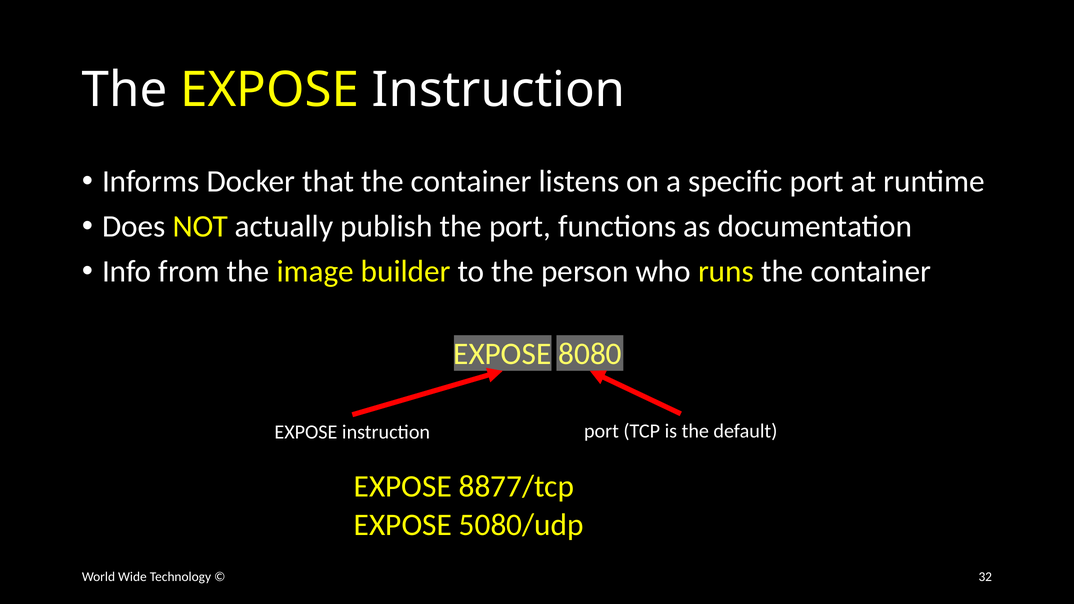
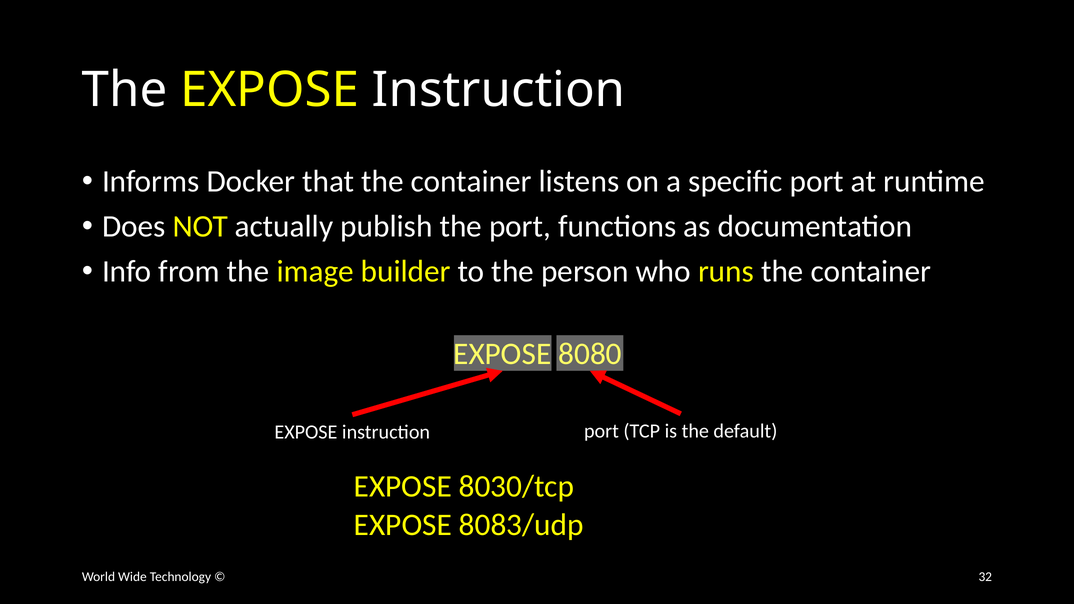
8877/tcp: 8877/tcp -> 8030/tcp
5080/udp: 5080/udp -> 8083/udp
